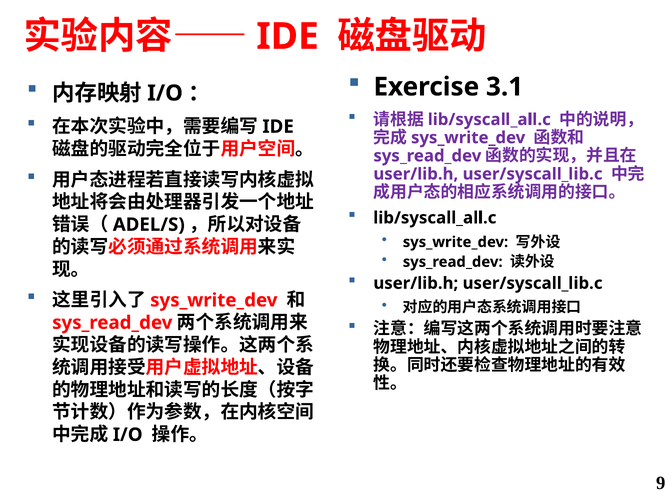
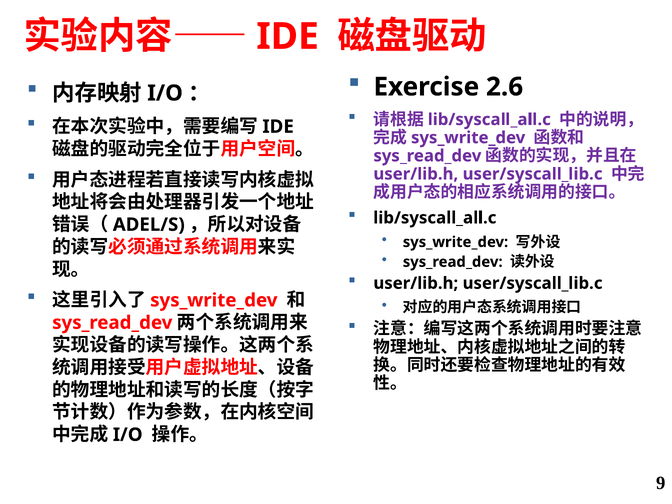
3.1: 3.1 -> 2.6
